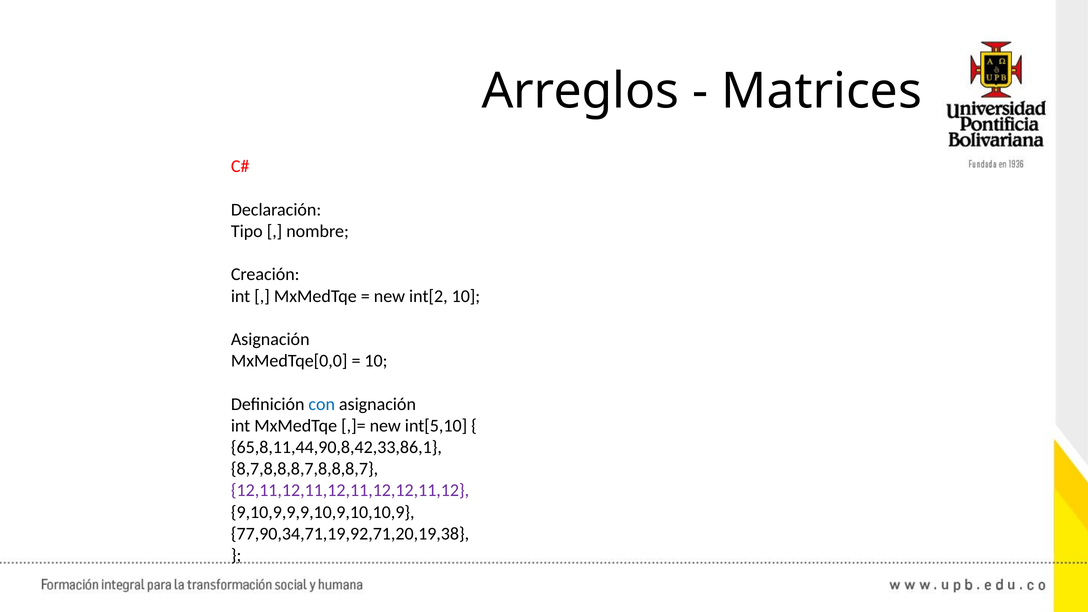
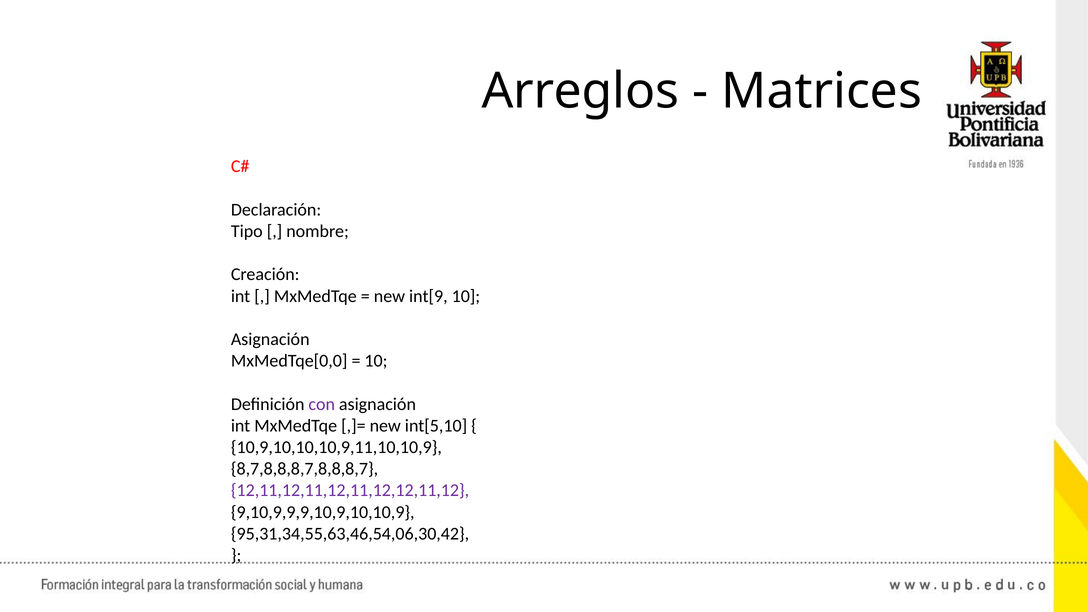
int[2: int[2 -> int[9
con colour: blue -> purple
65,8,11,44,90,8,42,33,86,1: 65,8,11,44,90,8,42,33,86,1 -> 10,9,10,10,10,9,11,10,10,9
77,90,34,71,19,92,71,20,19,38: 77,90,34,71,19,92,71,20,19,38 -> 95,31,34,55,63,46,54,06,30,42
